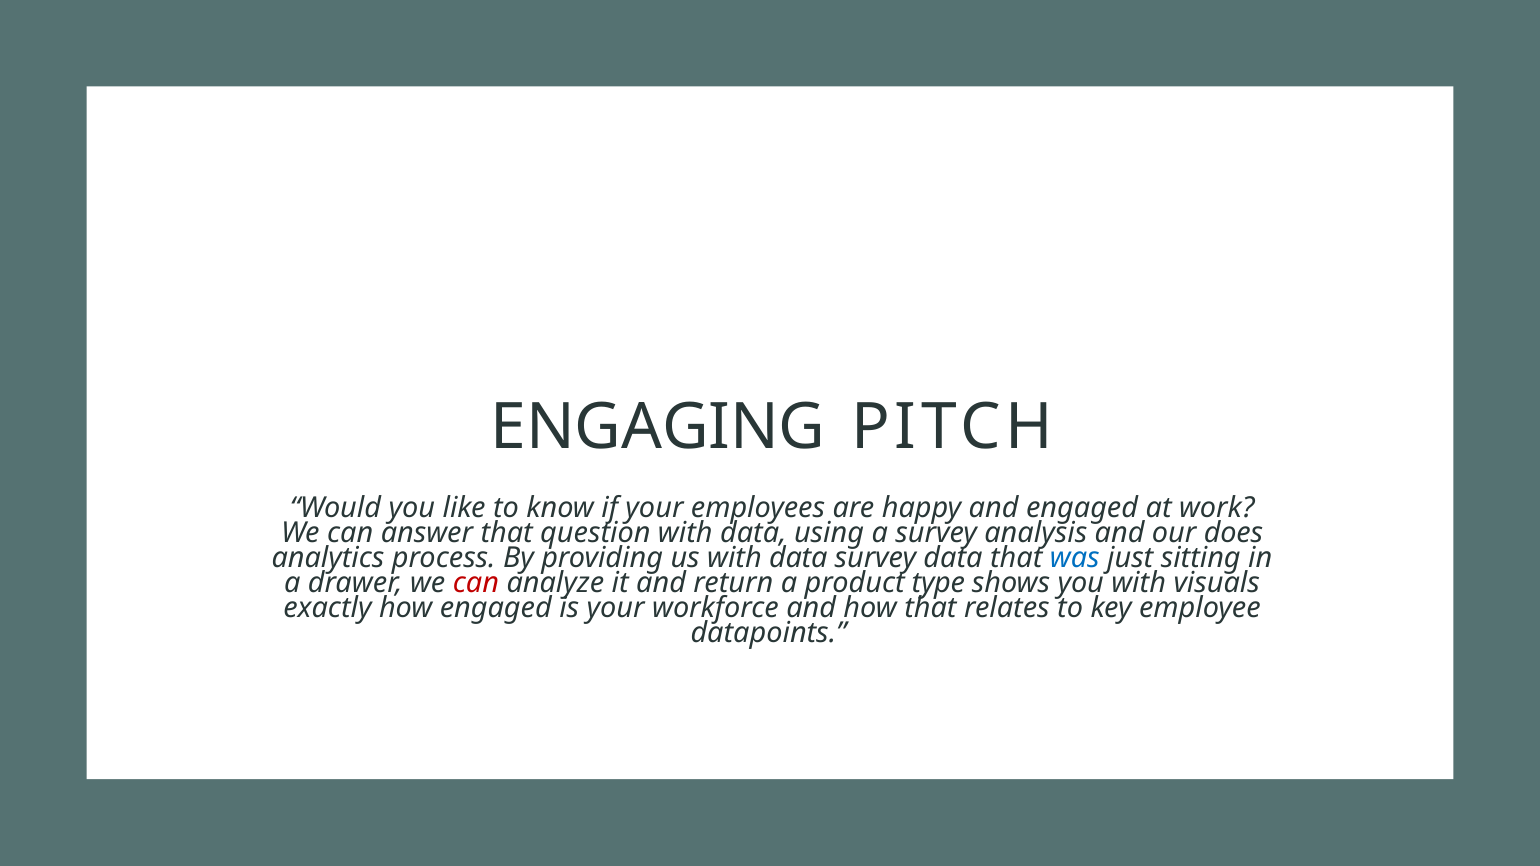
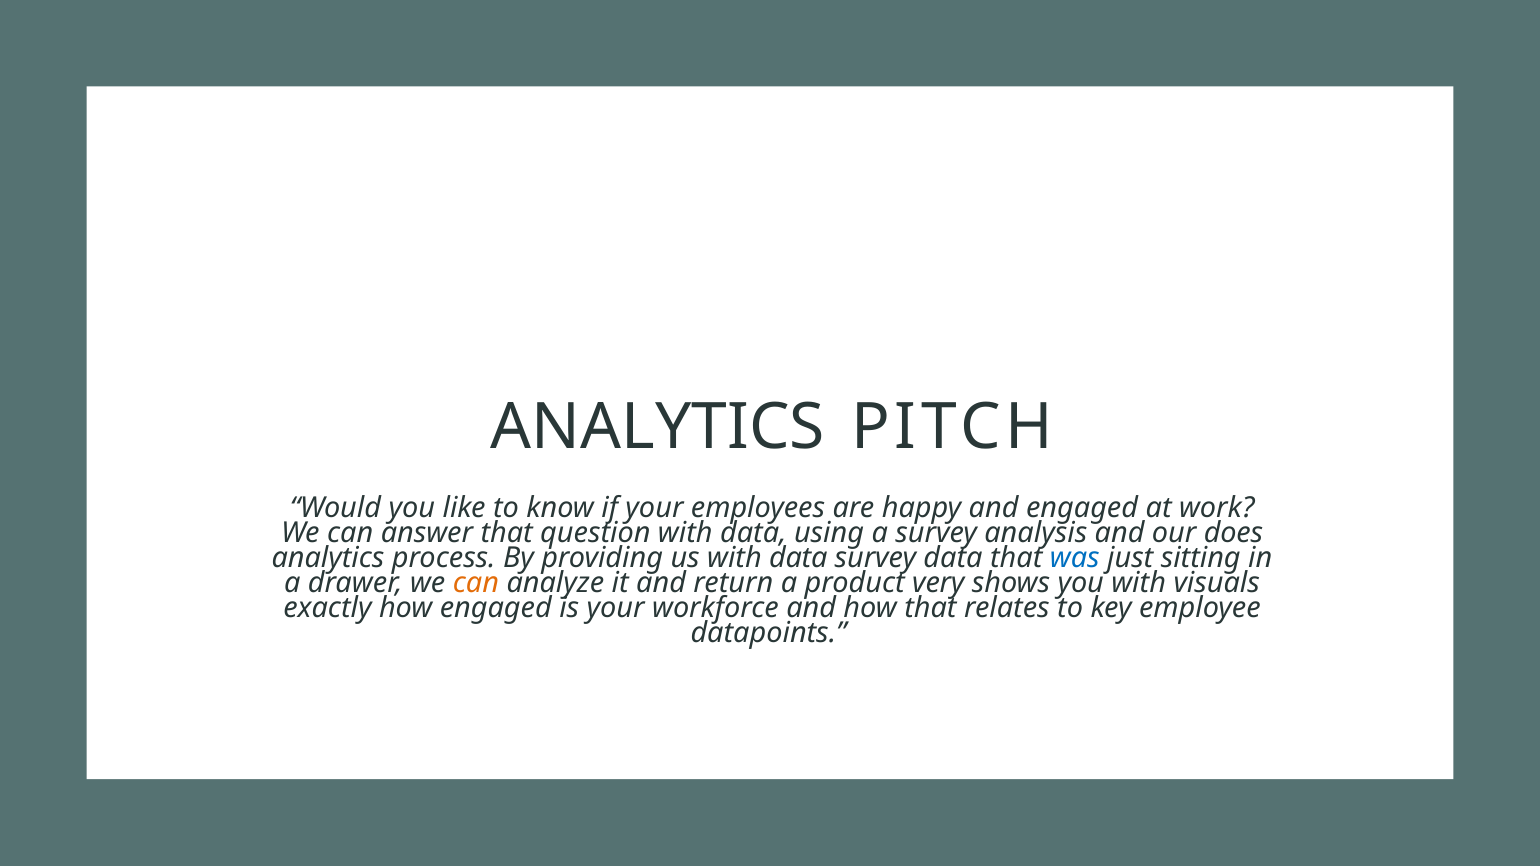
ENGAGING at (658, 428): ENGAGING -> ANALYTICS
can at (476, 583) colour: red -> orange
type: type -> very
